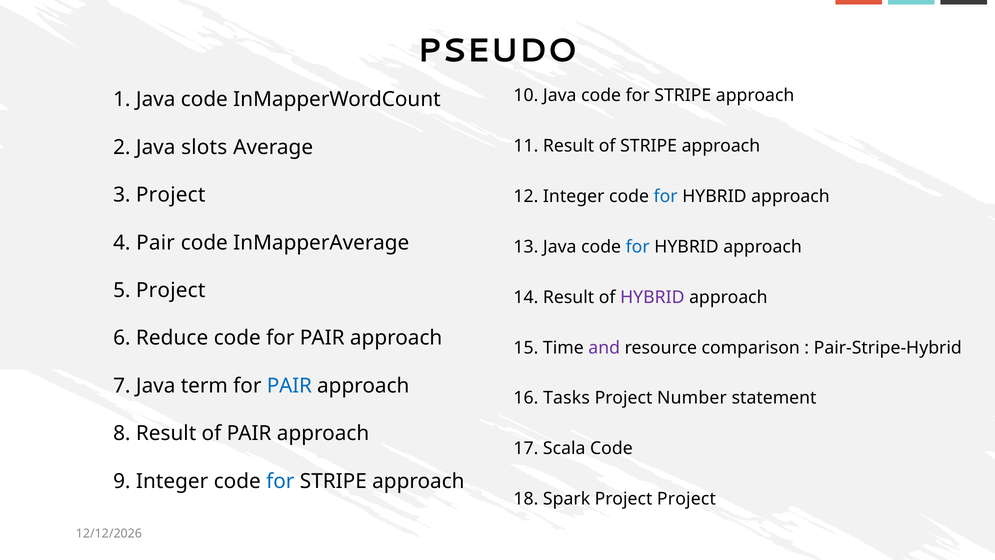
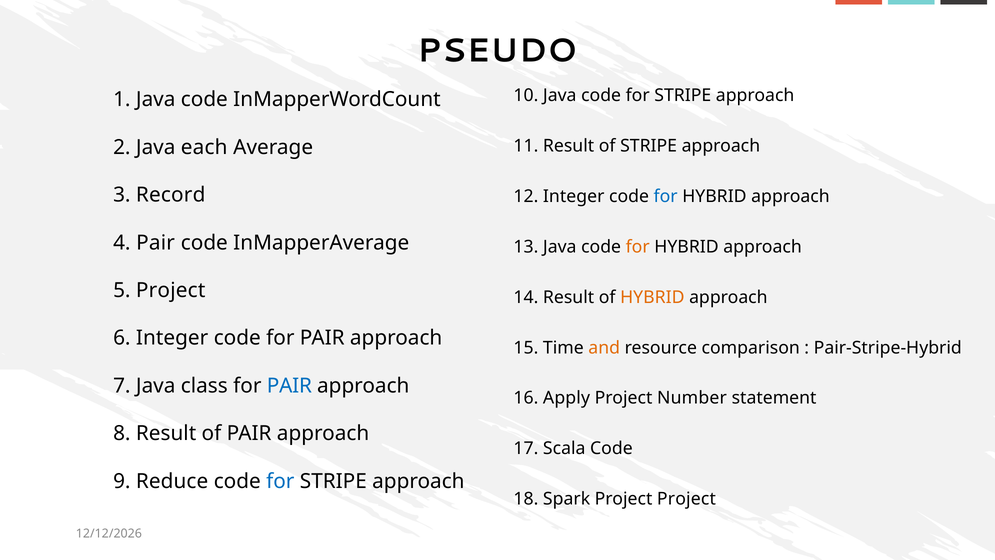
slots: slots -> each
3 Project: Project -> Record
for at (638, 247) colour: blue -> orange
HYBRID at (652, 297) colour: purple -> orange
6 Reduce: Reduce -> Integer
and colour: purple -> orange
term: term -> class
Tasks: Tasks -> Apply
9 Integer: Integer -> Reduce
